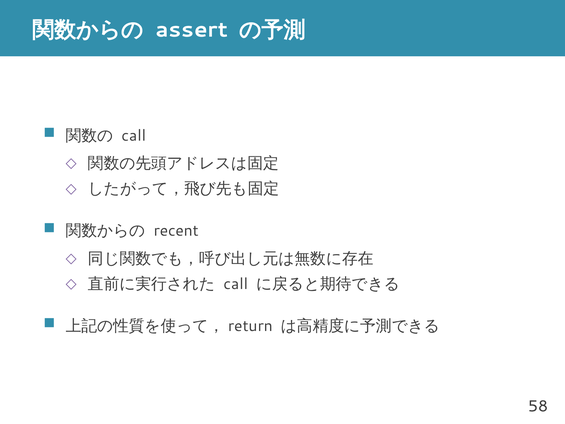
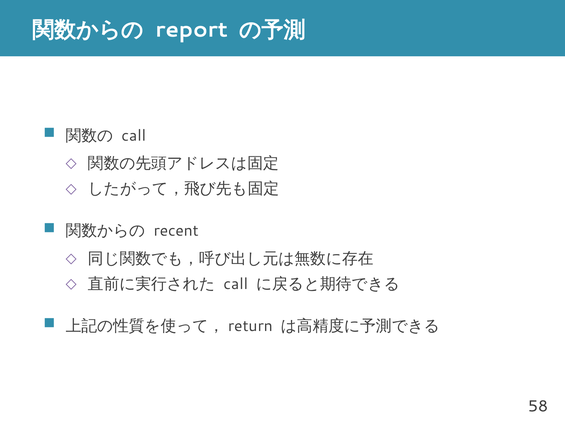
assert: assert -> report
